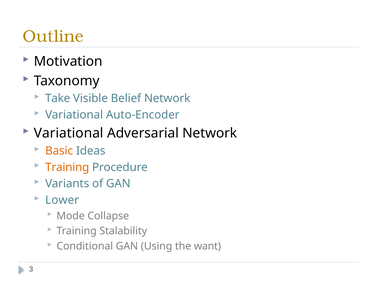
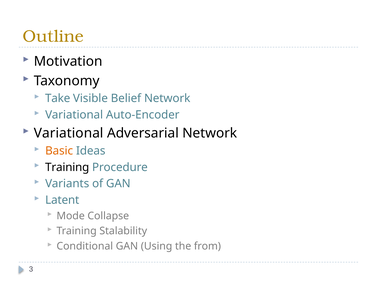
Training at (67, 167) colour: orange -> black
Lower: Lower -> Latent
want: want -> from
